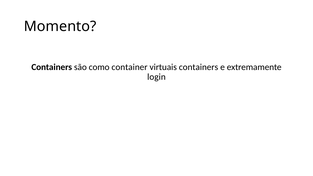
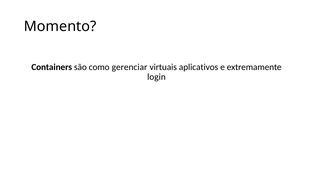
container: container -> gerenciar
virtuais containers: containers -> aplicativos
